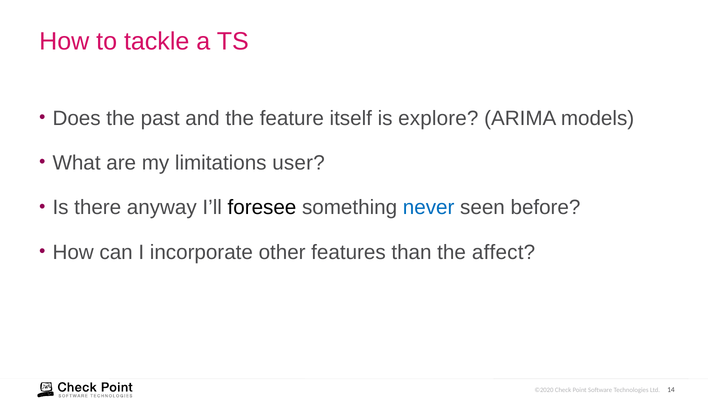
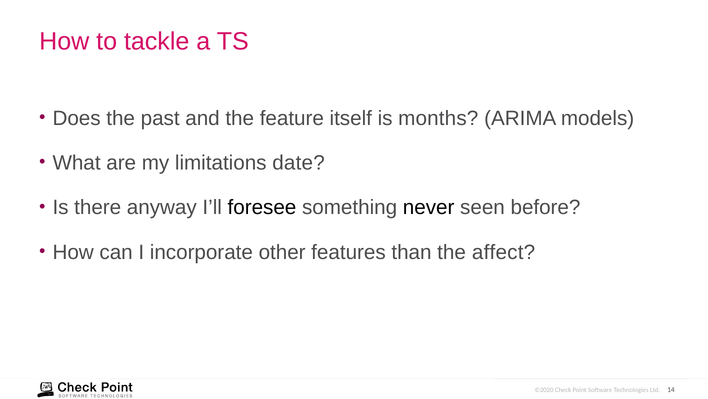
explore: explore -> months
user: user -> date
never colour: blue -> black
